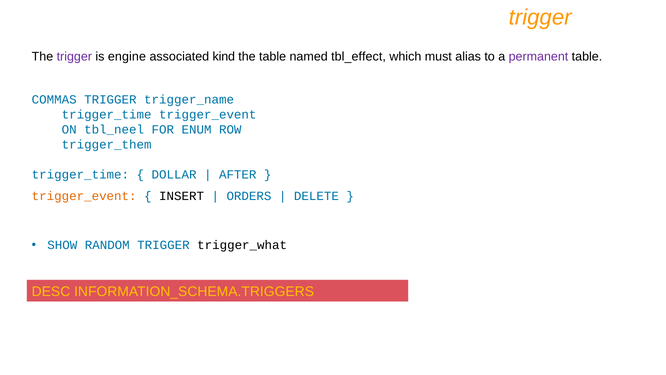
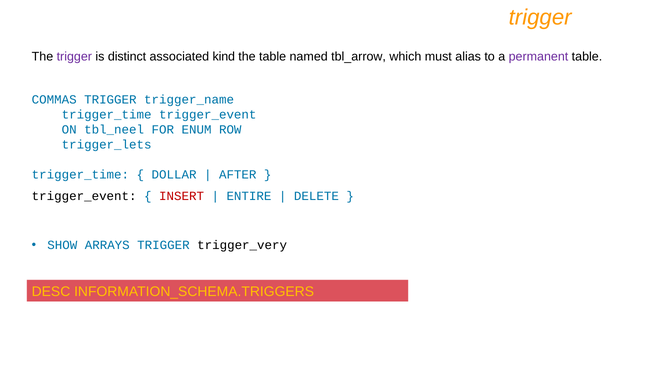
engine: engine -> distinct
tbl_effect: tbl_effect -> tbl_arrow
trigger_them: trigger_them -> trigger_lets
trigger_event at (84, 196) colour: orange -> black
INSERT colour: black -> red
ORDERS: ORDERS -> ENTIRE
RANDOM: RANDOM -> ARRAYS
trigger_what: trigger_what -> trigger_very
